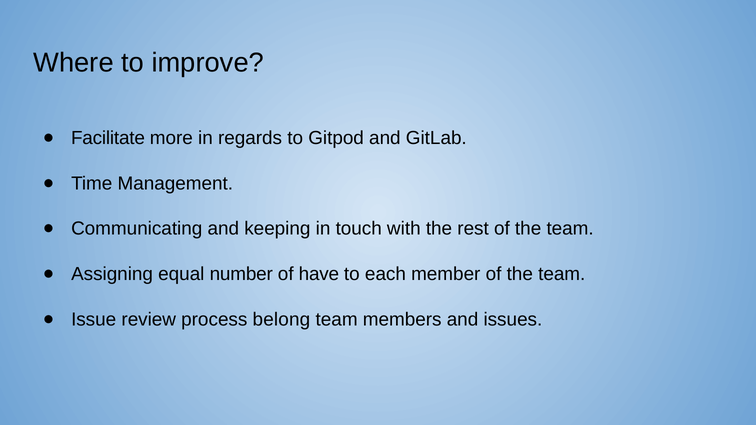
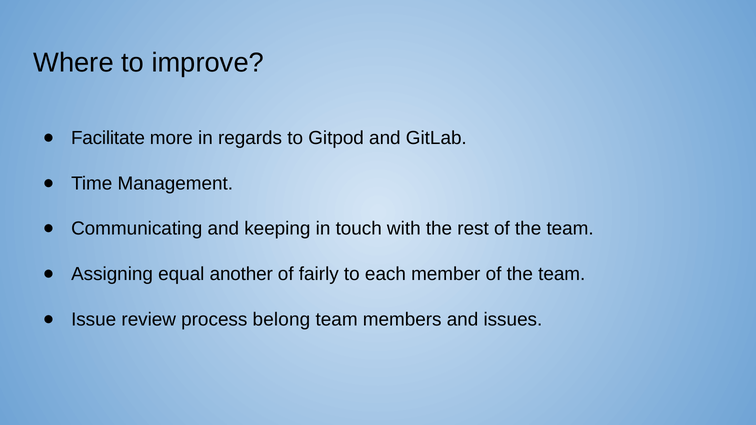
number: number -> another
have: have -> fairly
